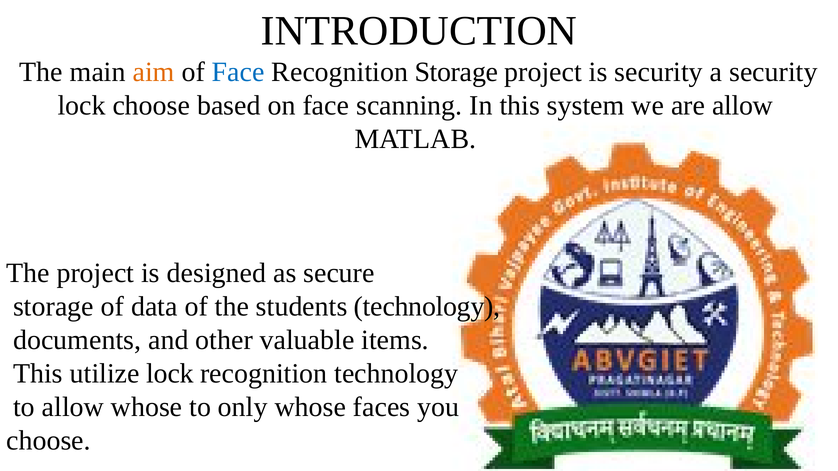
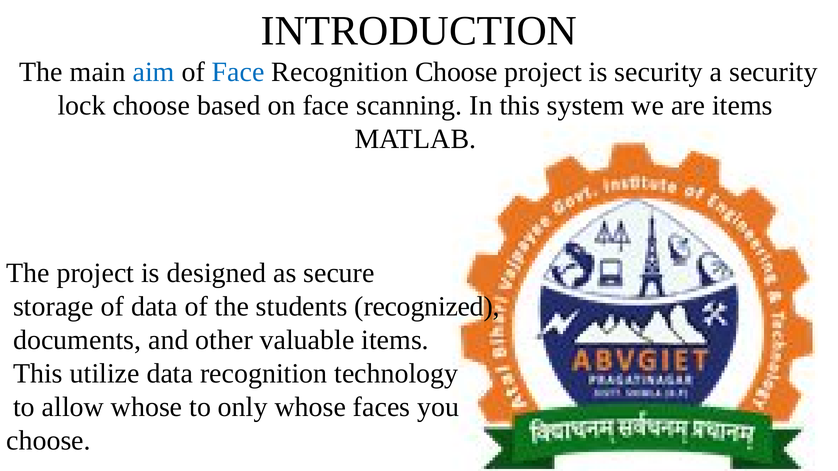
aim colour: orange -> blue
Recognition Storage: Storage -> Choose
are allow: allow -> items
students technology: technology -> recognized
utilize lock: lock -> data
